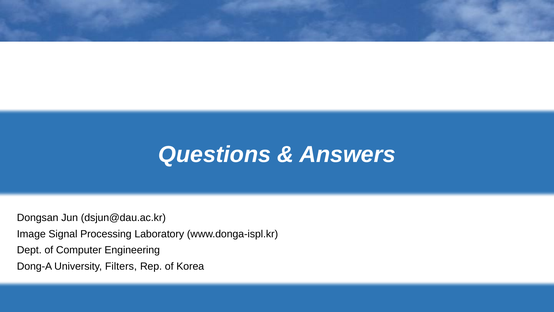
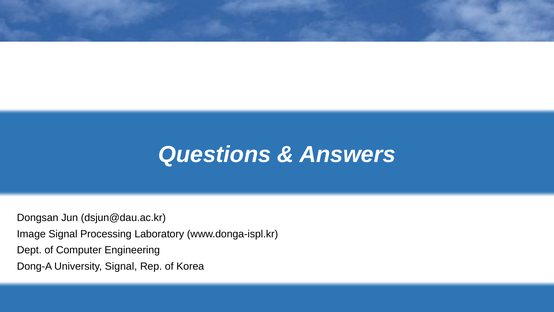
University Filters: Filters -> Signal
